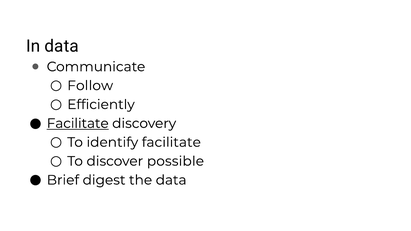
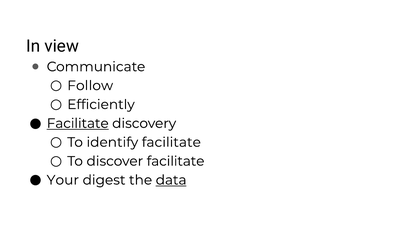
In data: data -> view
discover possible: possible -> facilitate
Brief: Brief -> Your
data at (171, 180) underline: none -> present
